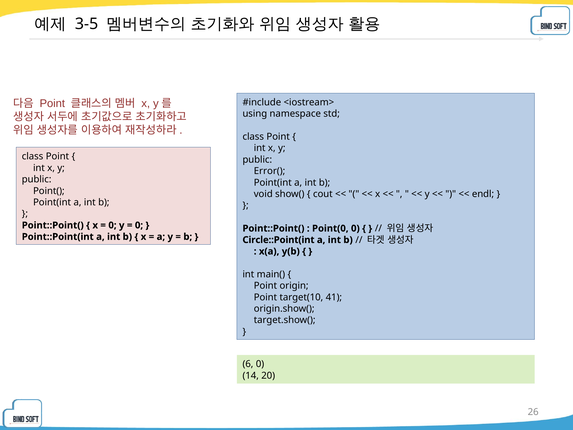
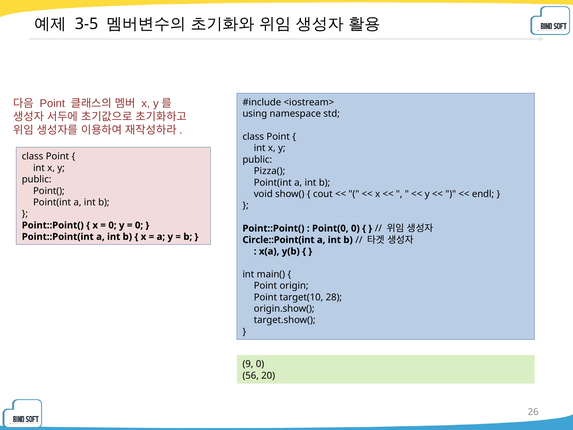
Error(: Error( -> Pizza(
41: 41 -> 28
6: 6 -> 9
14: 14 -> 56
